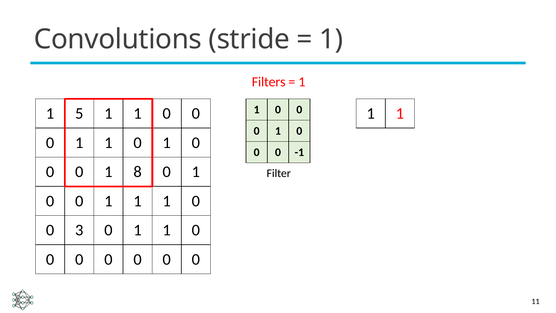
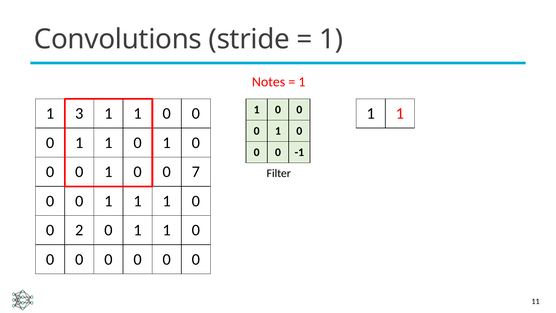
Filters: Filters -> Notes
5: 5 -> 3
8 at (138, 172): 8 -> 0
1 at (196, 172): 1 -> 7
3: 3 -> 2
